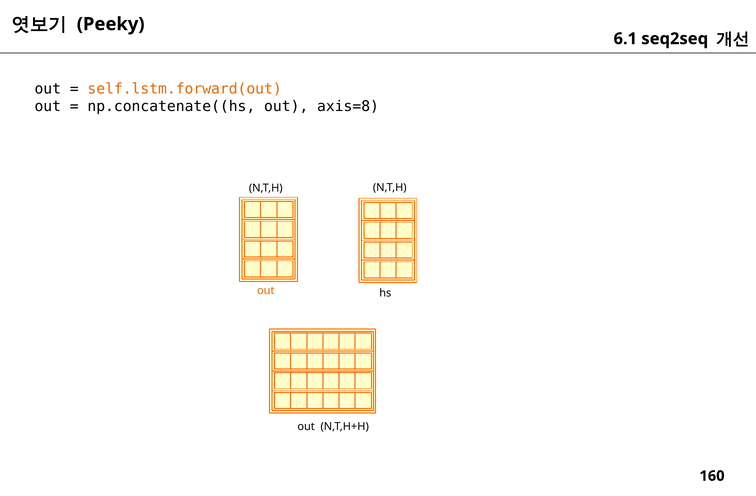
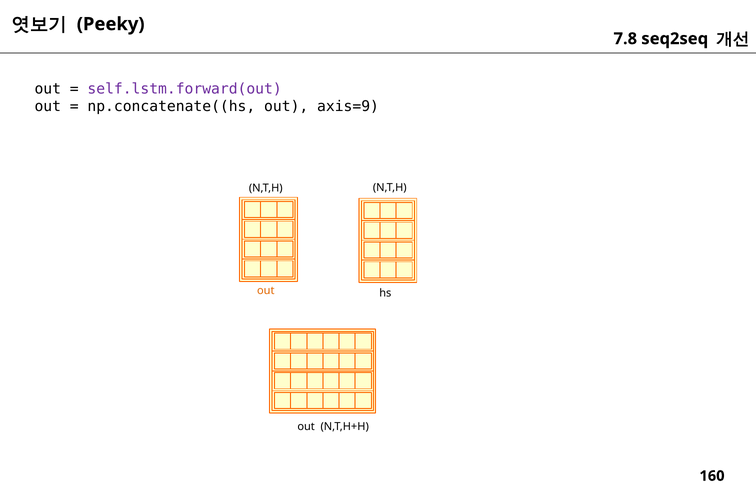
6.1: 6.1 -> 7.8
self.lstm.forward(out colour: orange -> purple
axis=8: axis=8 -> axis=9
